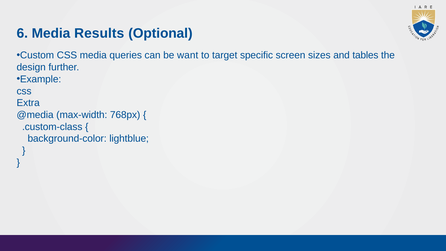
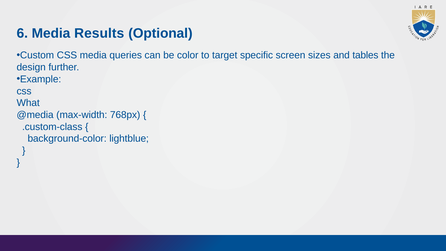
want: want -> color
Extra: Extra -> What
